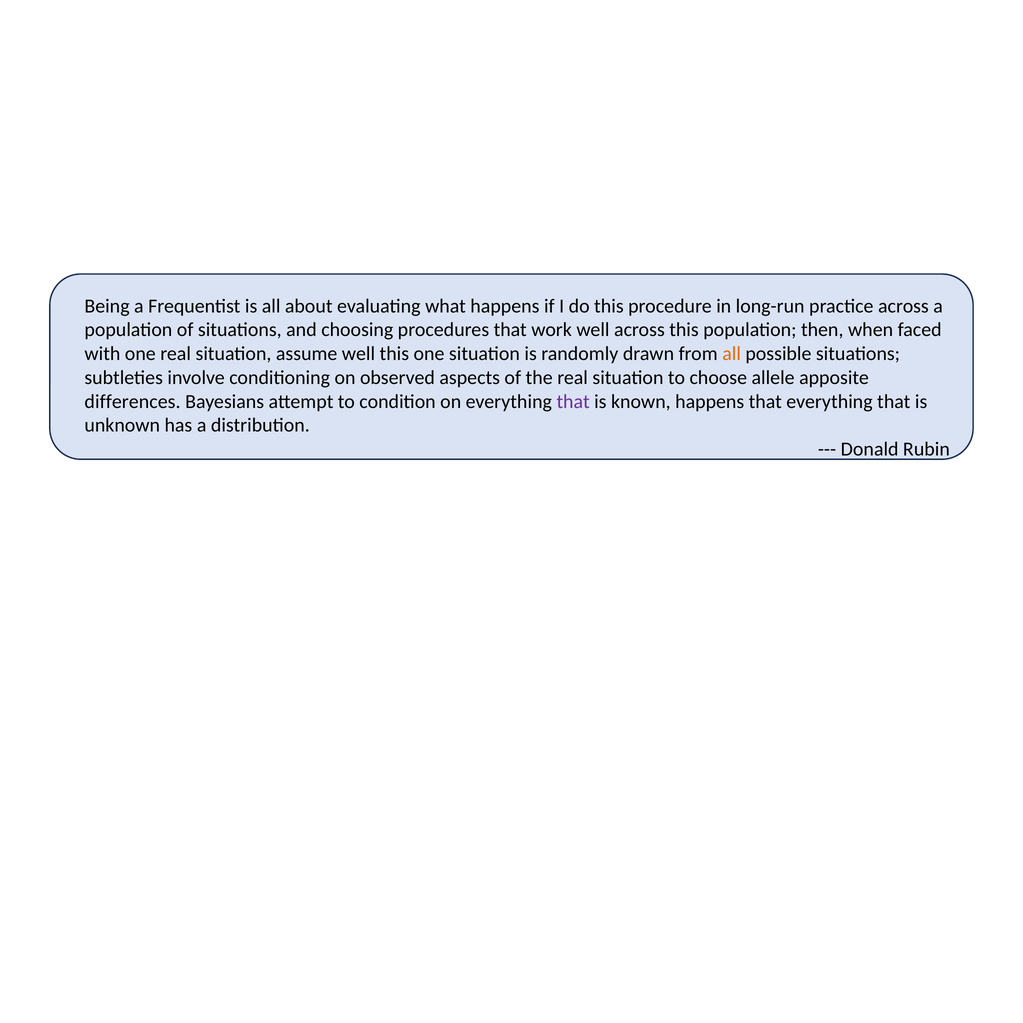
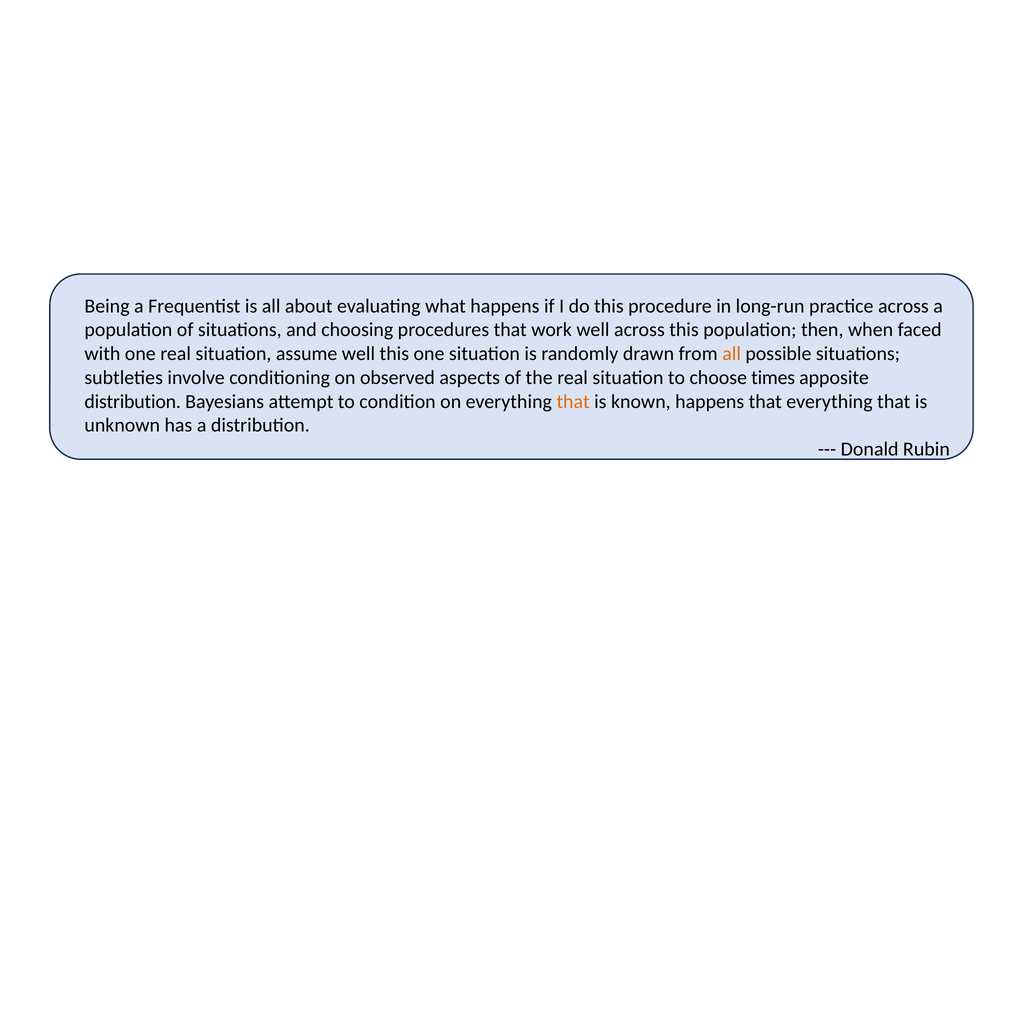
allele: allele -> times
differences at (133, 402): differences -> distribution
that at (573, 402) colour: purple -> orange
